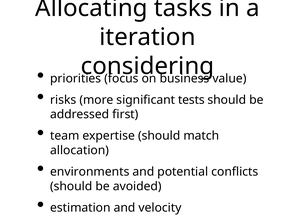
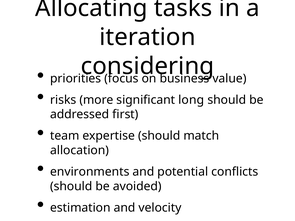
tests: tests -> long
